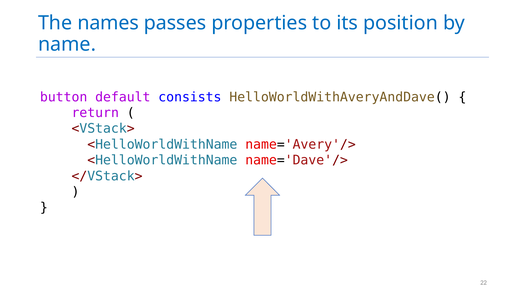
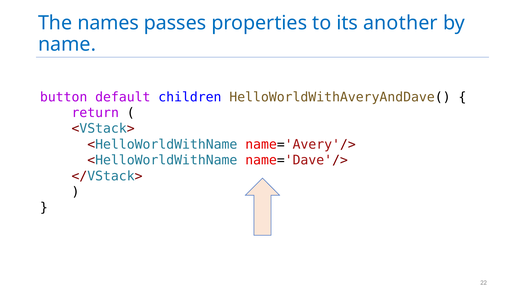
position: position -> another
consists: consists -> children
